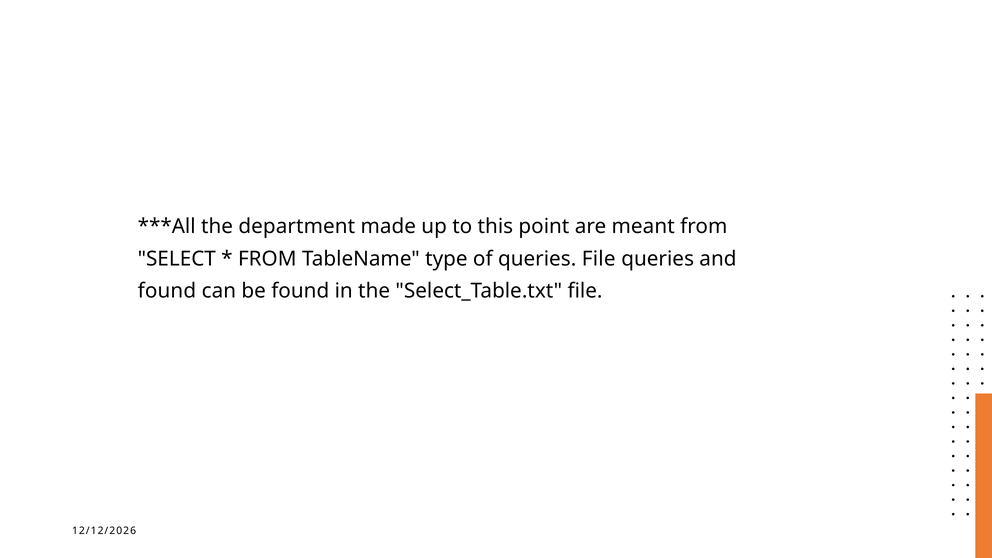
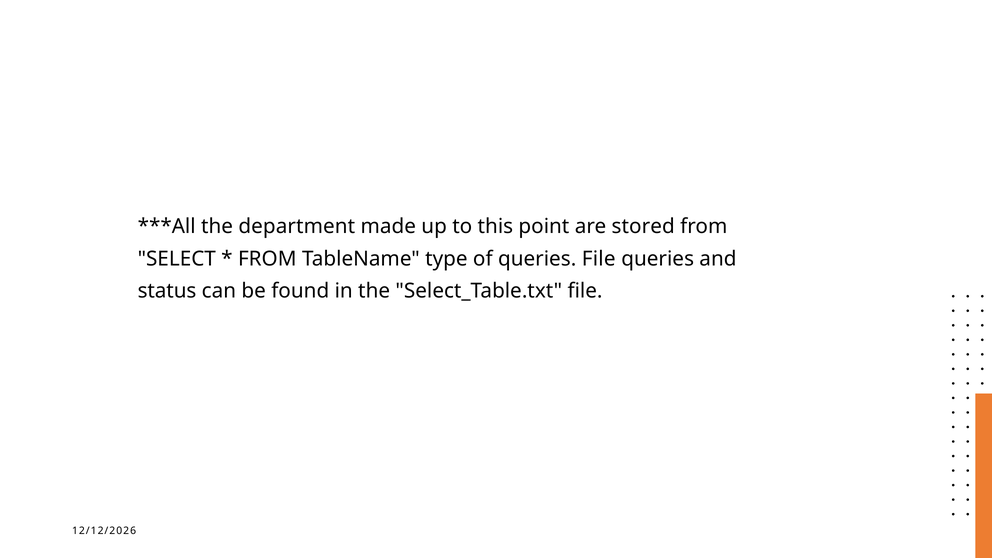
meant: meant -> stored
found at (167, 291): found -> status
